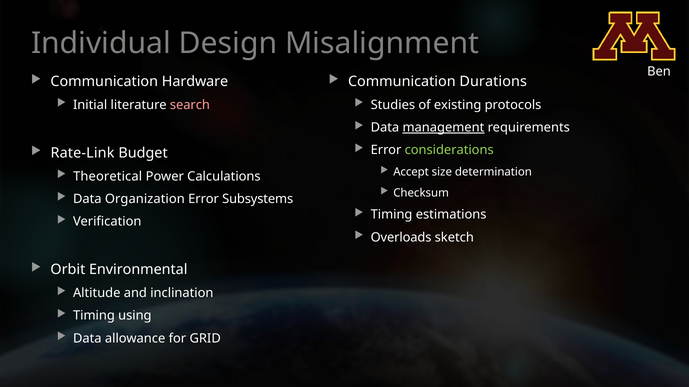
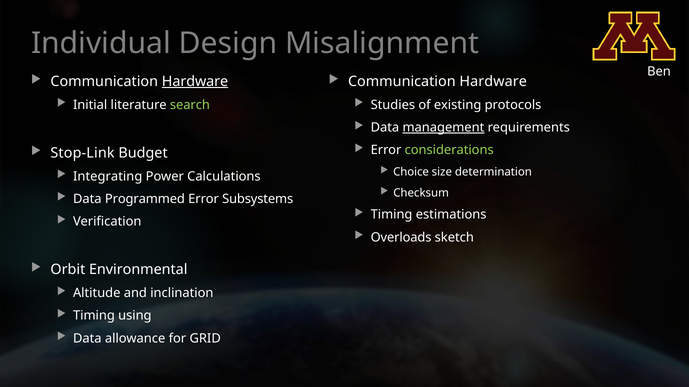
Hardware at (195, 82) underline: none -> present
Durations at (493, 82): Durations -> Hardware
search colour: pink -> light green
Rate-Link: Rate-Link -> Stop-Link
Accept: Accept -> Choice
Theoretical: Theoretical -> Integrating
Organization: Organization -> Programmed
